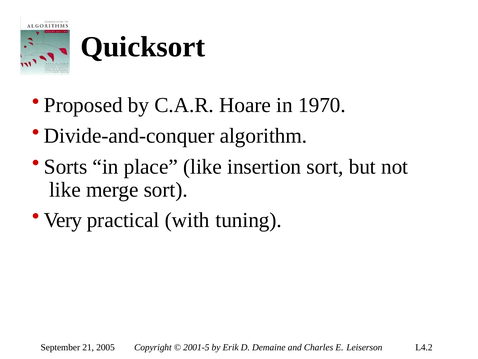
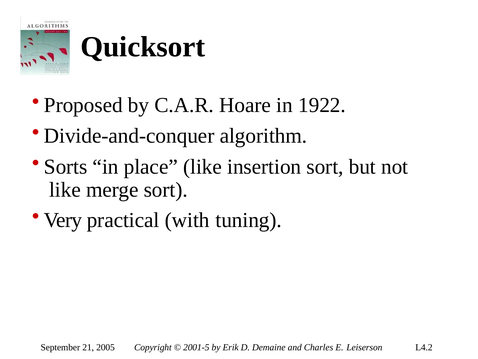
1970: 1970 -> 1922
